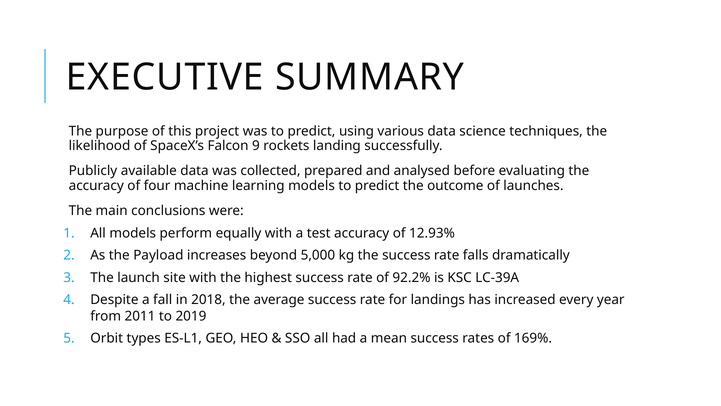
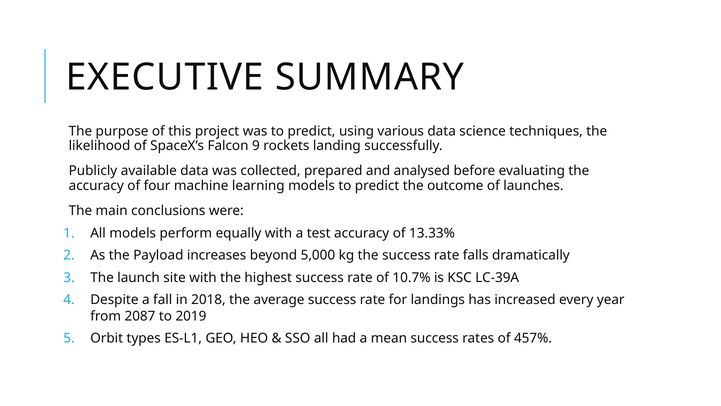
12.93%: 12.93% -> 13.33%
92.2%: 92.2% -> 10.7%
2011: 2011 -> 2087
169%: 169% -> 457%
